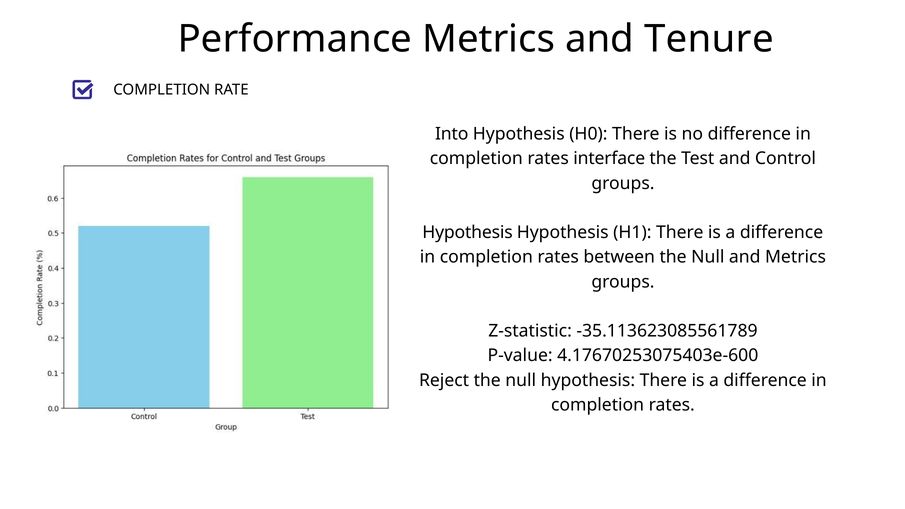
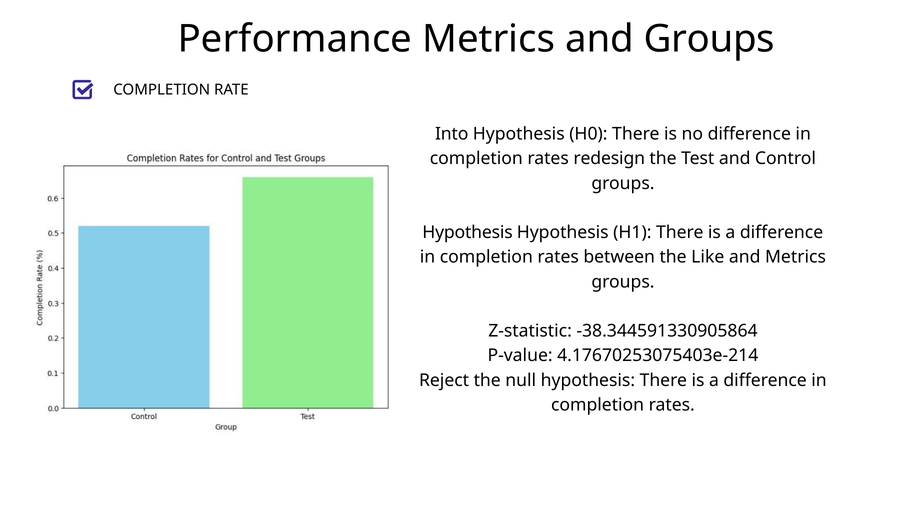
and Tenure: Tenure -> Groups
interface: interface -> redesign
between the Null: Null -> Like
-35.113623085561789: -35.113623085561789 -> -38.344591330905864
4.17670253075403e-600: 4.17670253075403e-600 -> 4.17670253075403e-214
